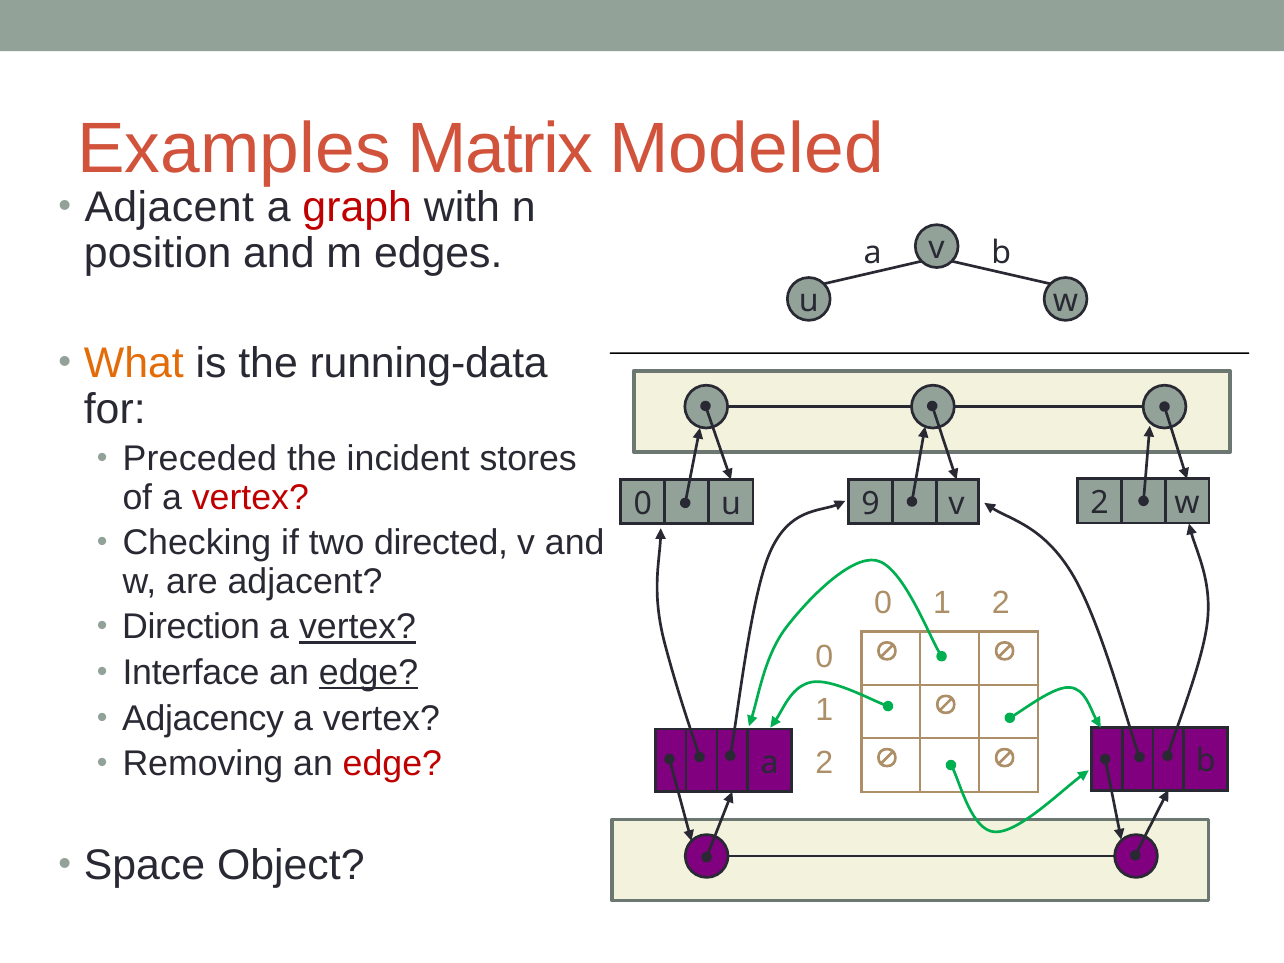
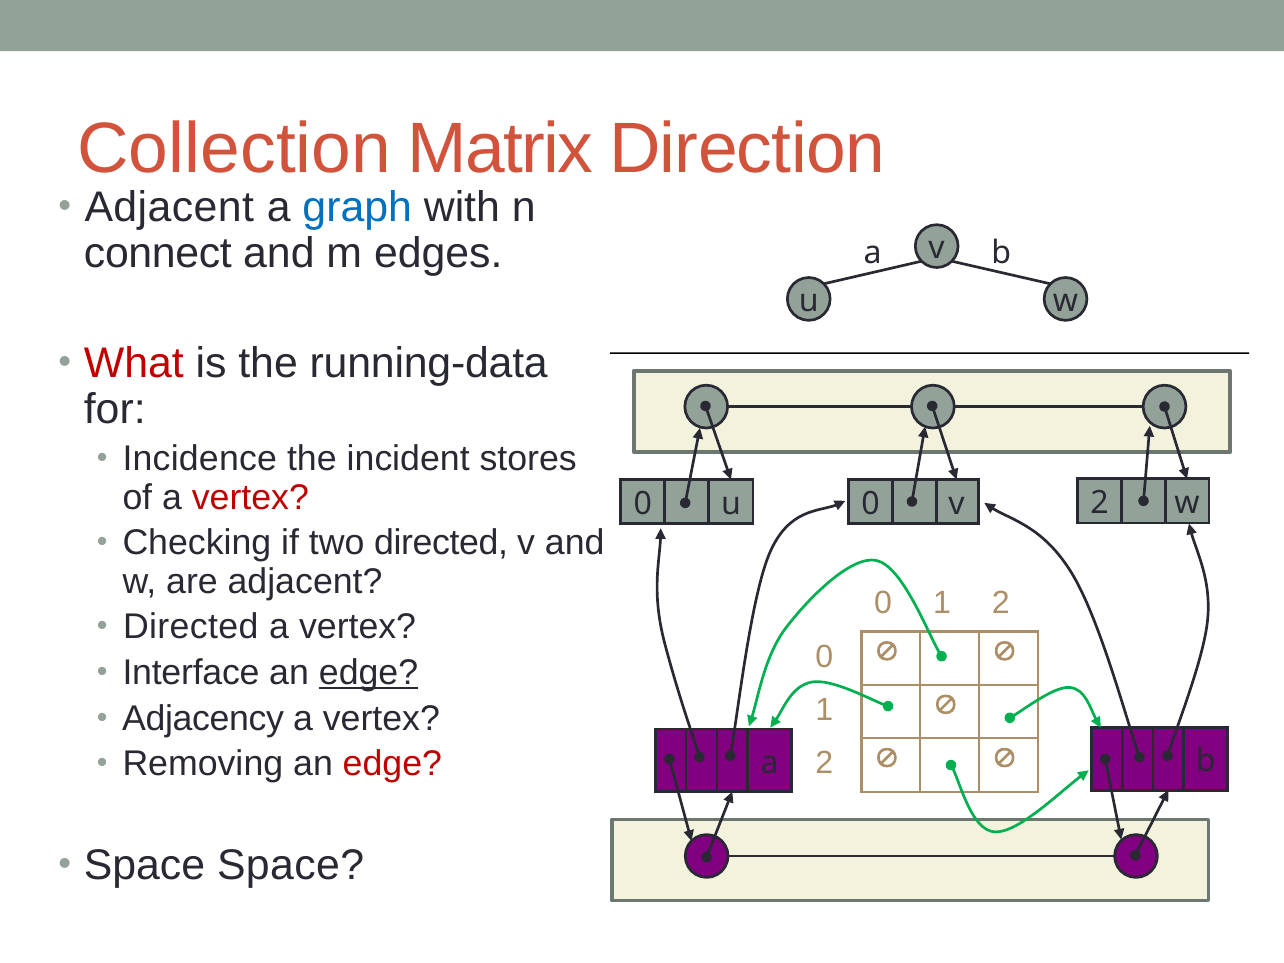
Examples: Examples -> Collection
Modeled: Modeled -> Direction
graph colour: red -> blue
position: position -> connect
What colour: orange -> red
Preceded: Preceded -> Incidence
0 9: 9 -> 0
Direction at (191, 627): Direction -> Directed
vertex at (358, 627) underline: present -> none
Space Object: Object -> Space
